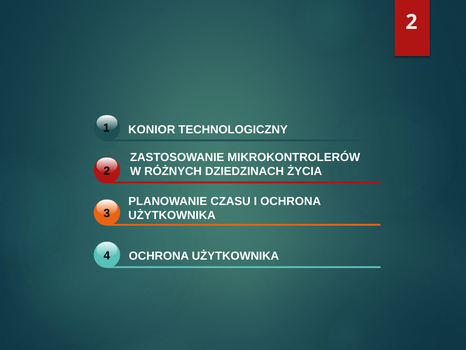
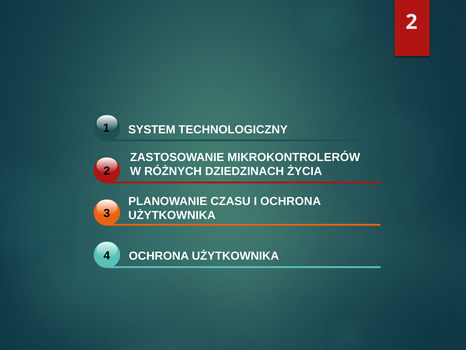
KONIOR: KONIOR -> SYSTEM
